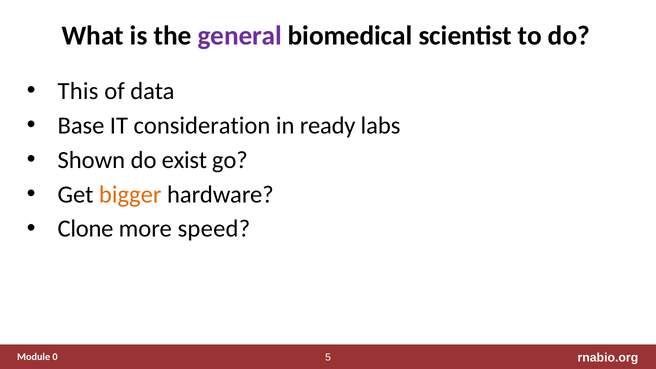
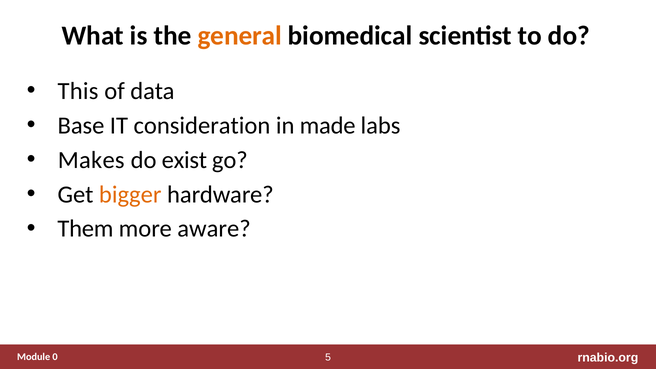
general colour: purple -> orange
ready: ready -> made
Shown: Shown -> Makes
Clone: Clone -> Them
speed: speed -> aware
